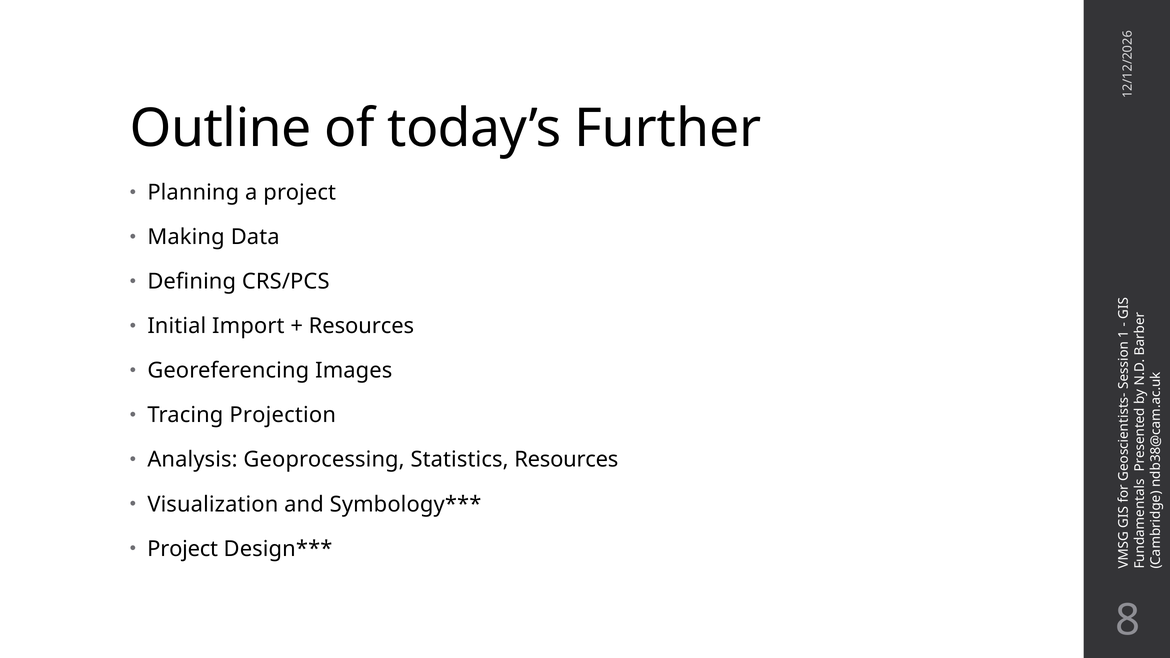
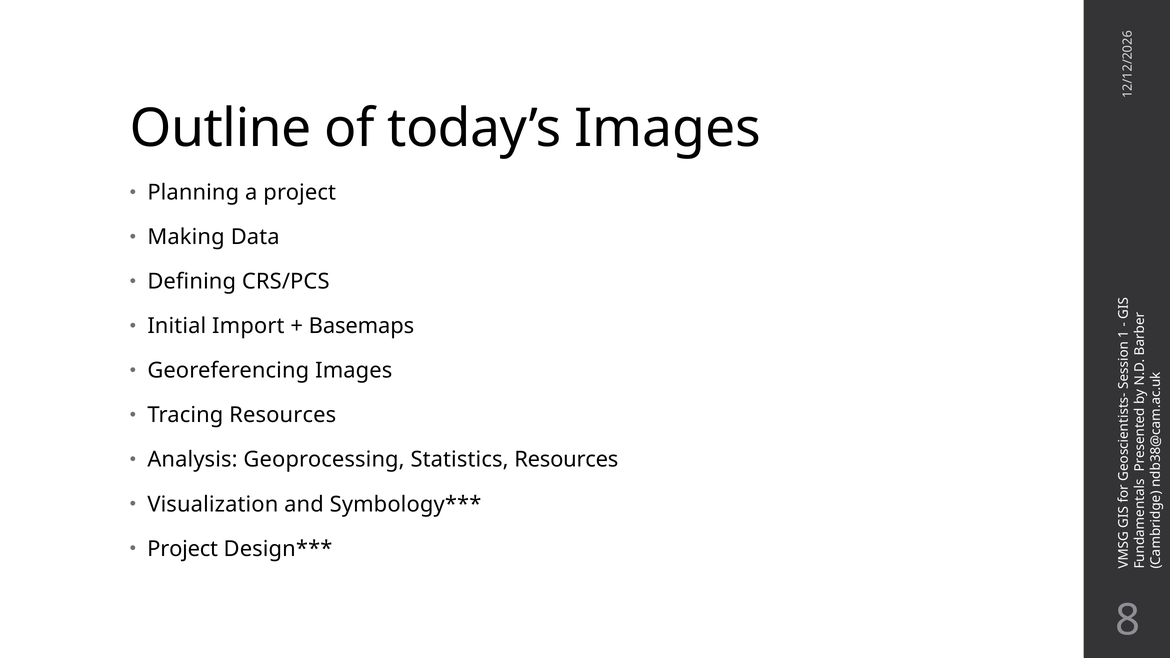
today’s Further: Further -> Images
Resources at (361, 326): Resources -> Basemaps
Tracing Projection: Projection -> Resources
